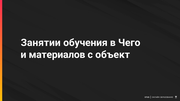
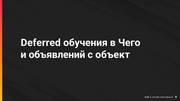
Занятии: Занятии -> Deferred
материалов: материалов -> объявлений
